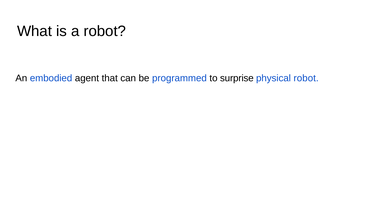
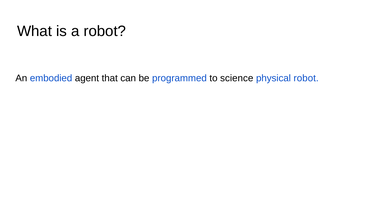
surprise: surprise -> science
